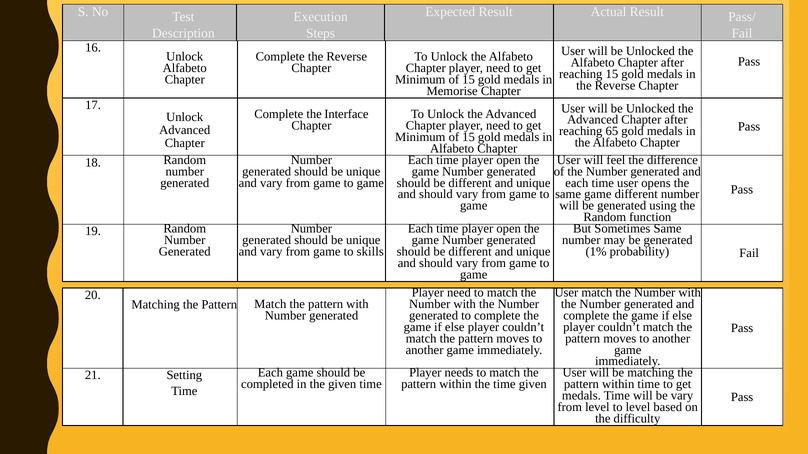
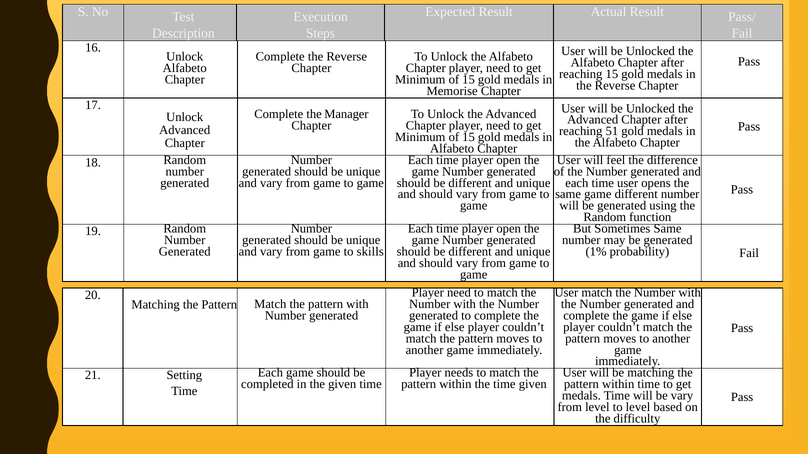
Interface: Interface -> Manager
65: 65 -> 51
